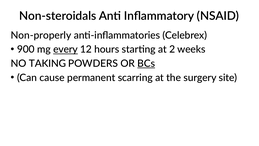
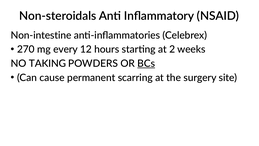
Non-properly: Non-properly -> Non-intestine
900: 900 -> 270
every underline: present -> none
